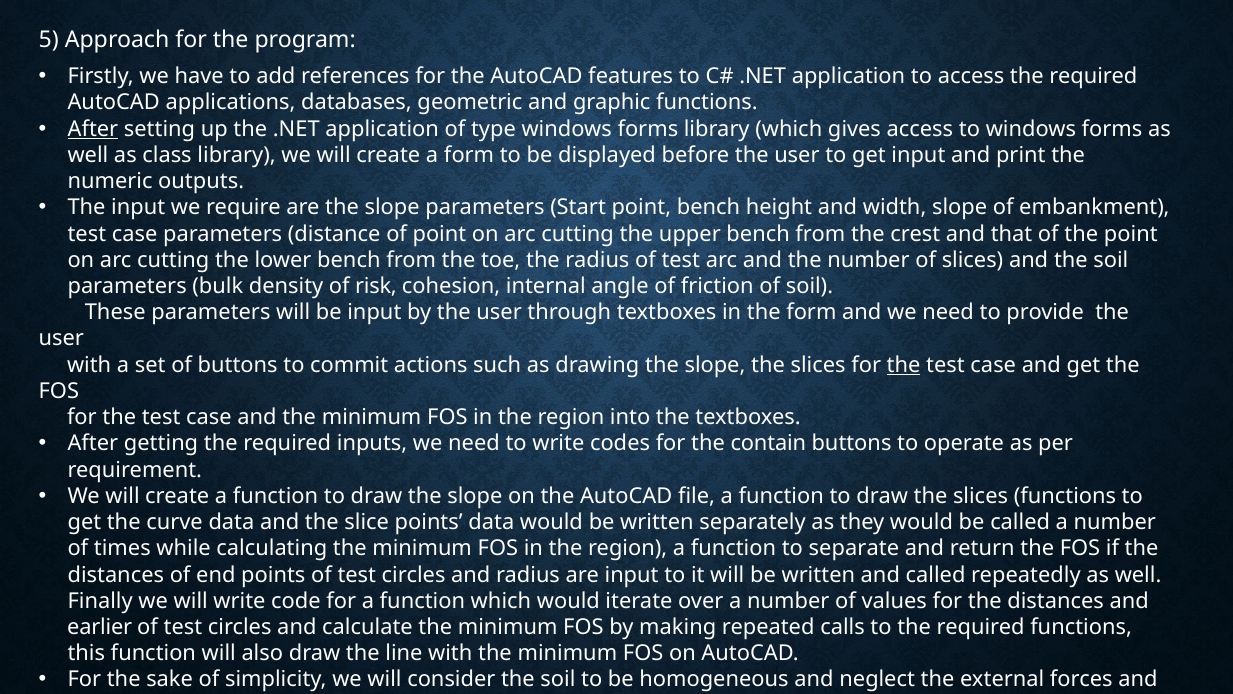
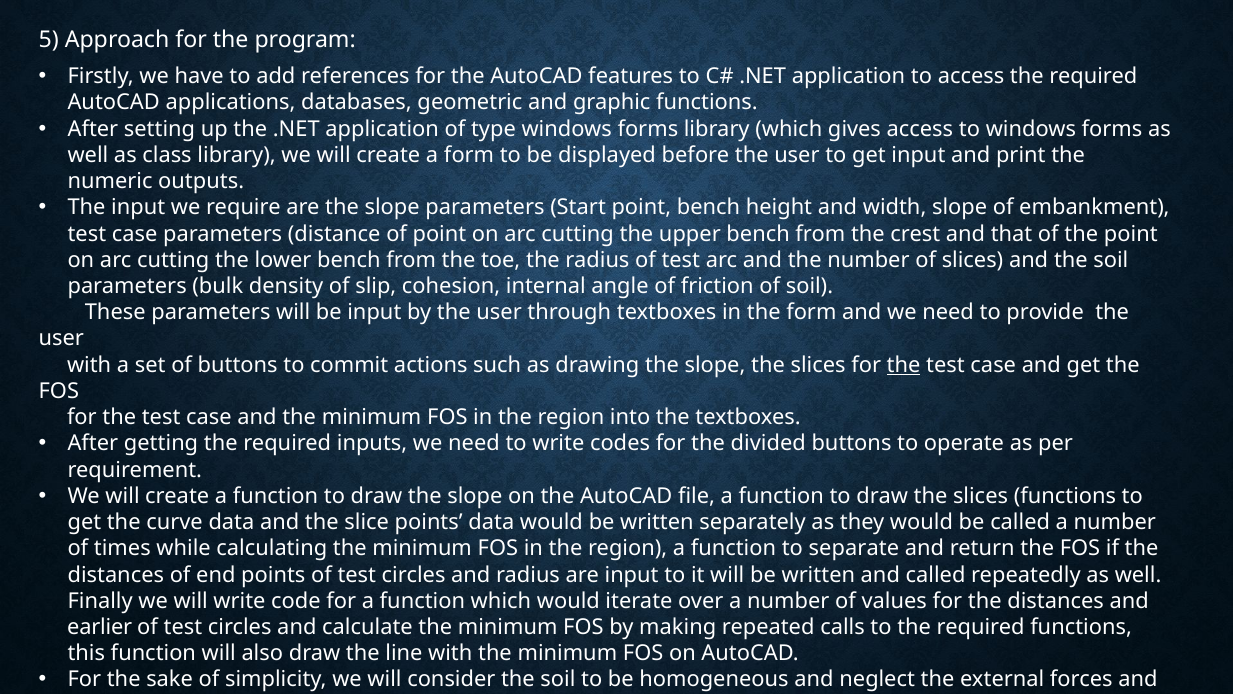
After at (93, 129) underline: present -> none
risk: risk -> slip
contain: contain -> divided
